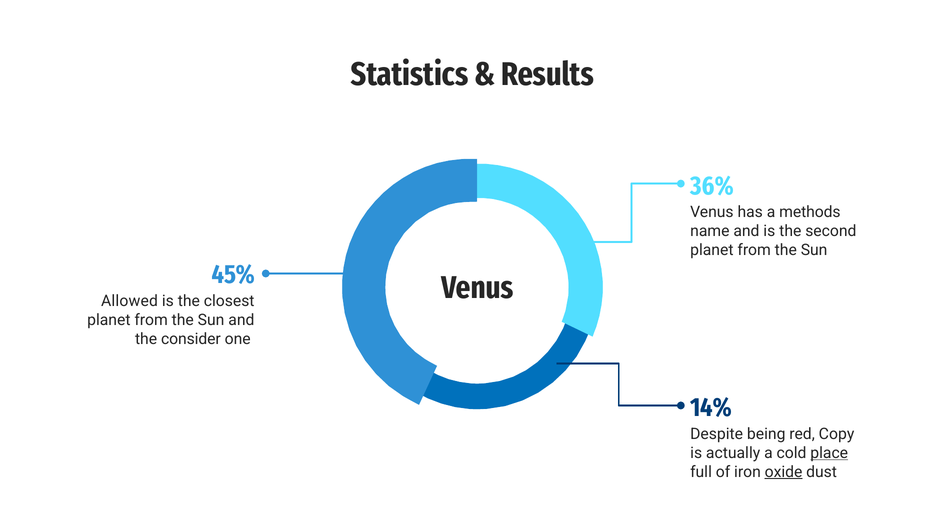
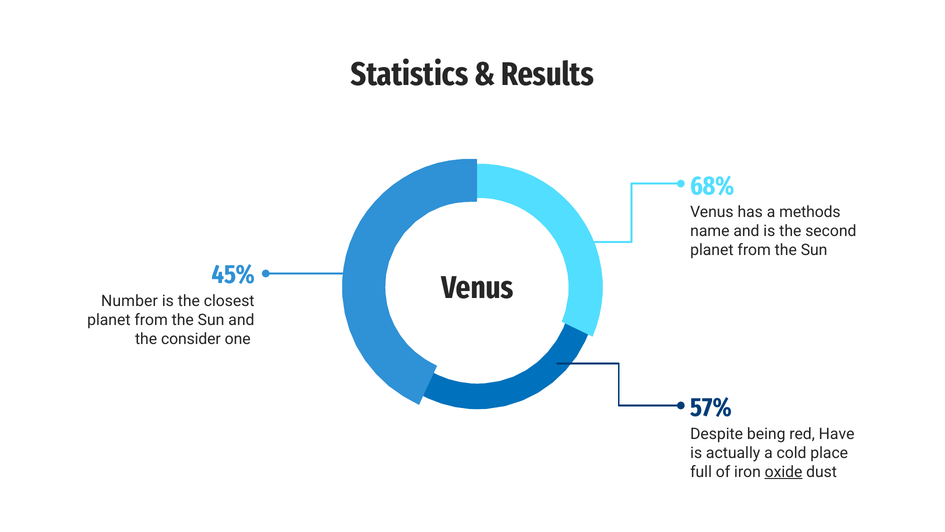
36%: 36% -> 68%
Allowed: Allowed -> Number
14%: 14% -> 57%
Copy: Copy -> Have
place underline: present -> none
